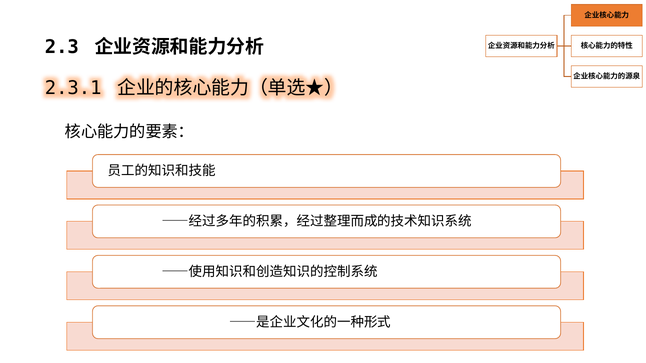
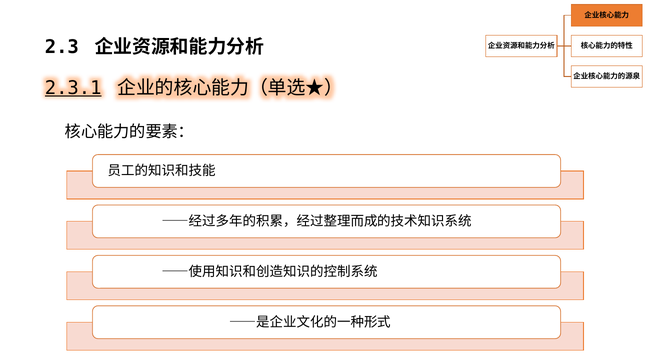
2.3.1 underline: none -> present
